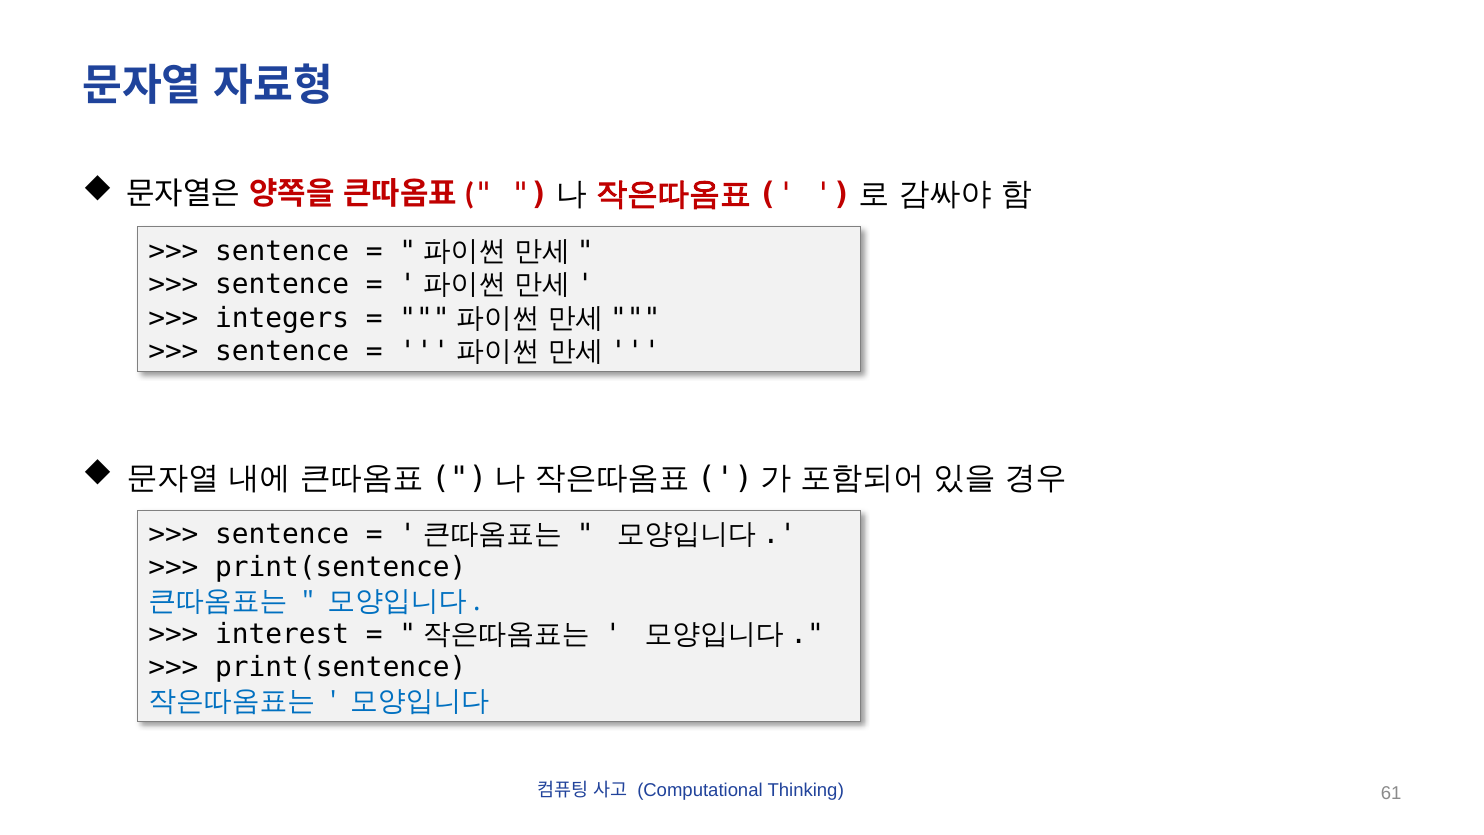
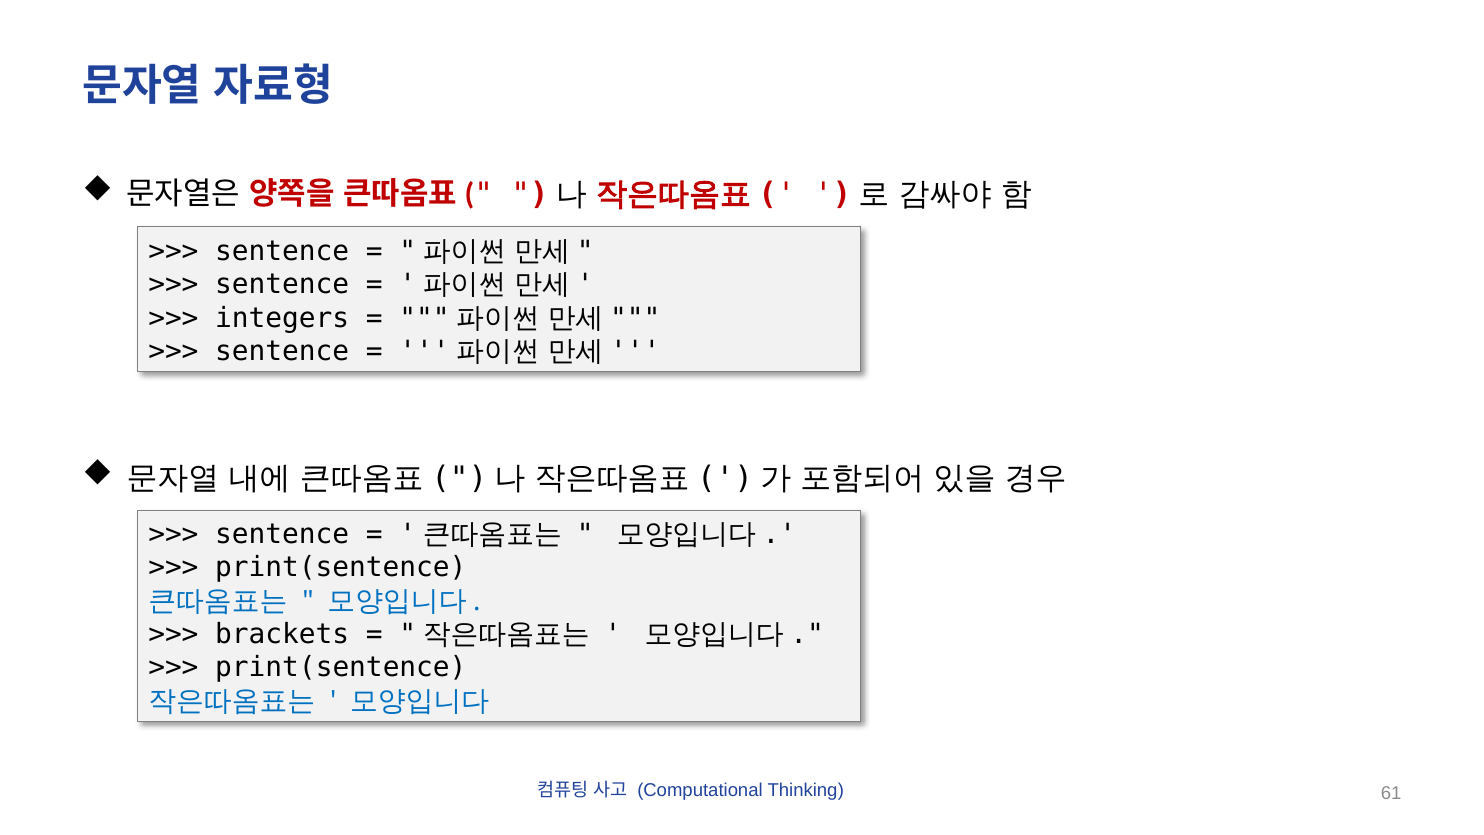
interest: interest -> brackets
